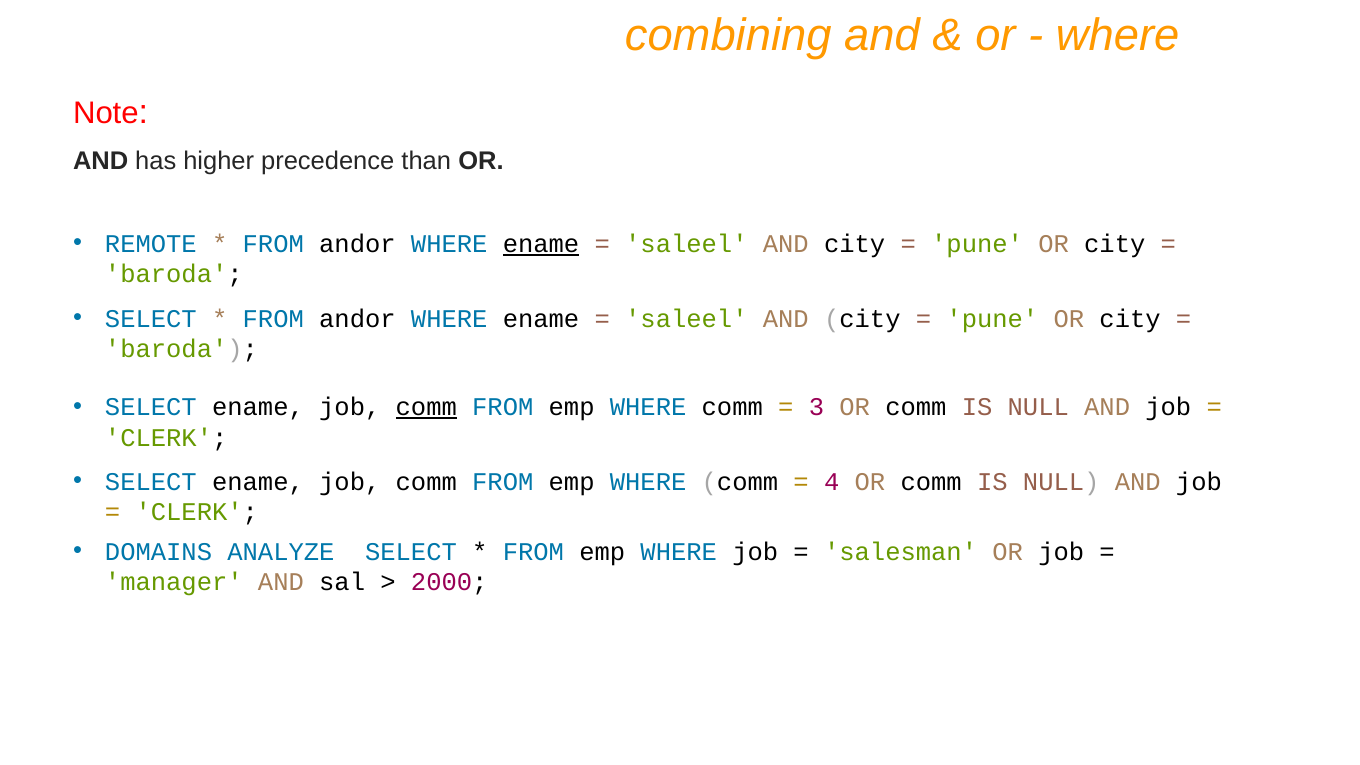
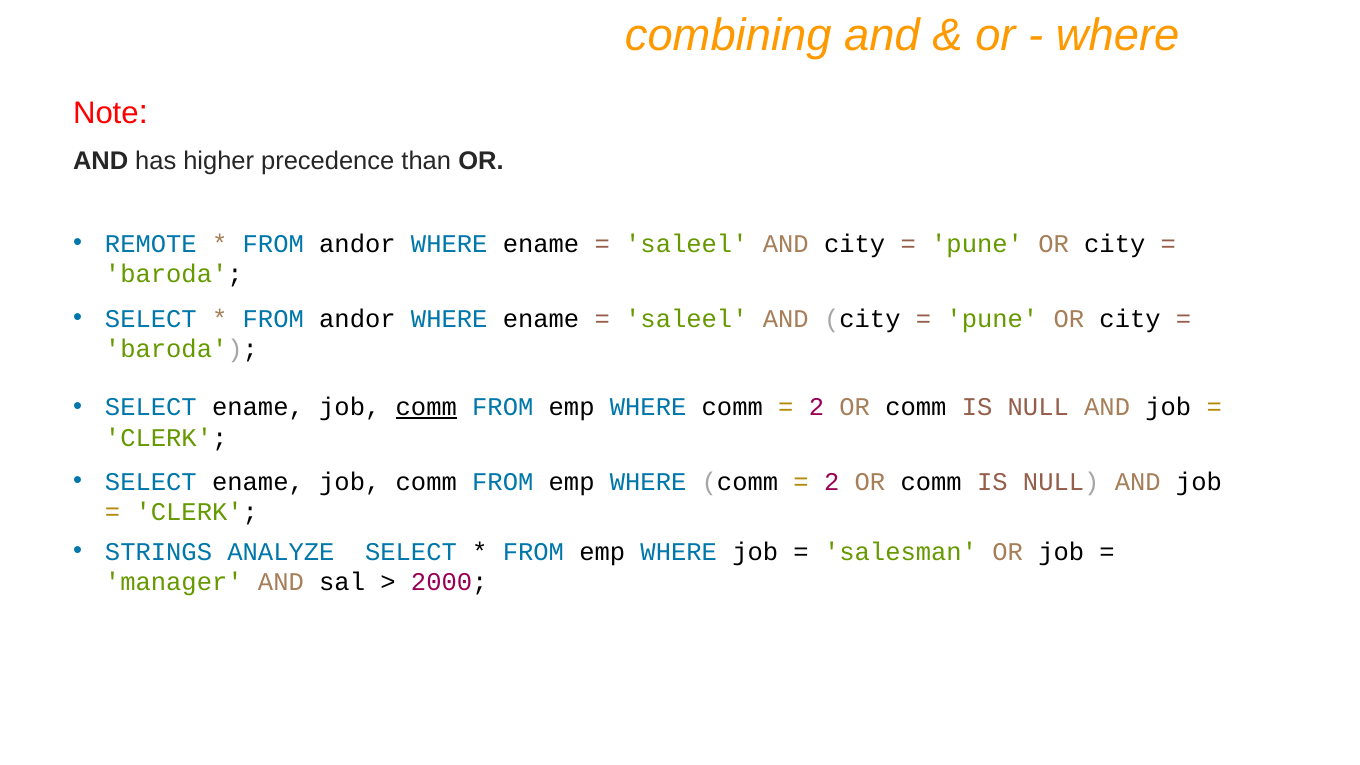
ename at (541, 244) underline: present -> none
3 at (816, 407): 3 -> 2
4 at (832, 482): 4 -> 2
DOMAINS: DOMAINS -> STRINGS
